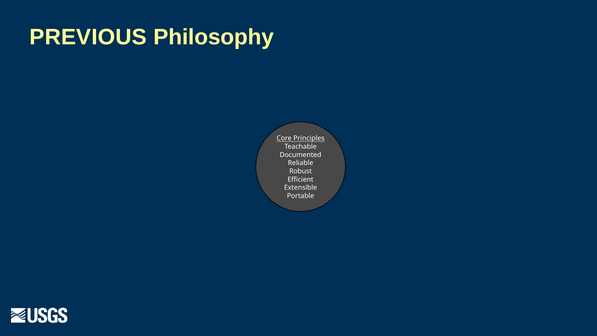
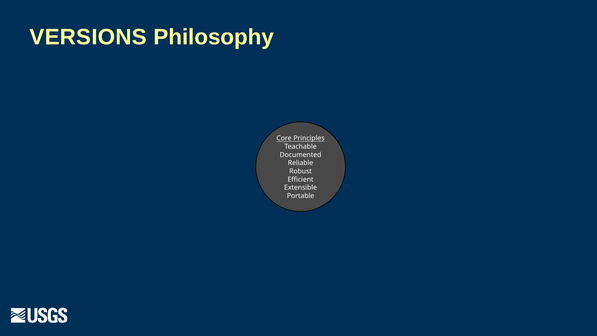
PREVIOUS: PREVIOUS -> VERSIONS
